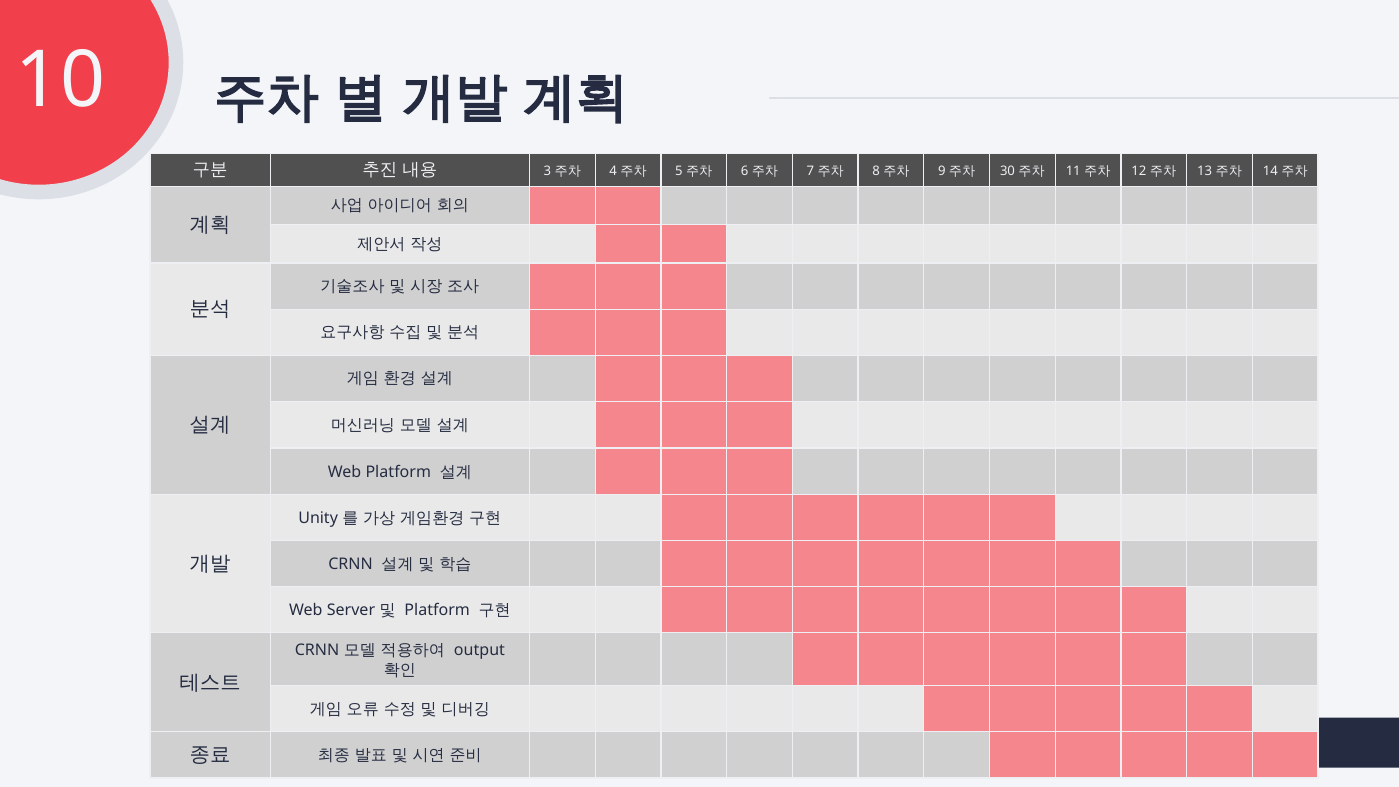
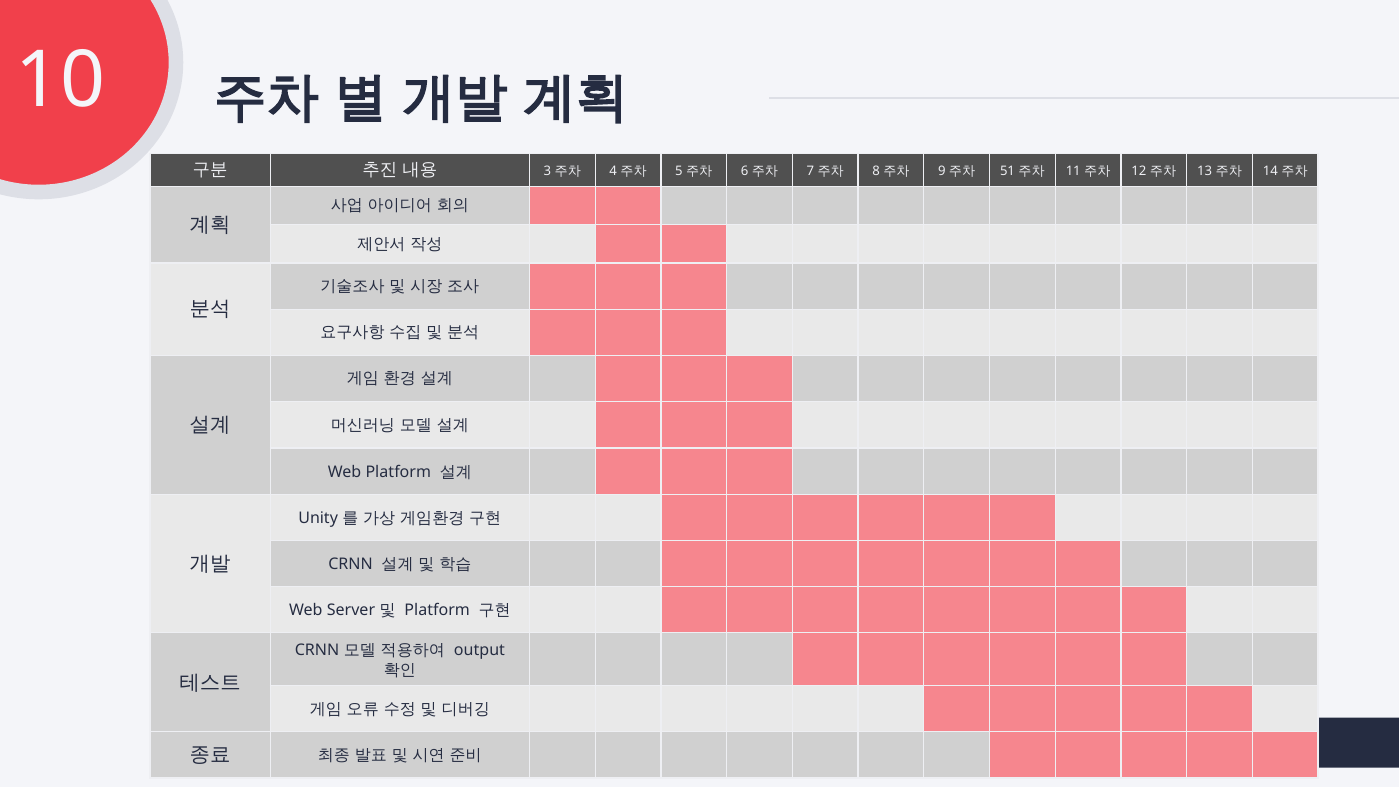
30: 30 -> 51
